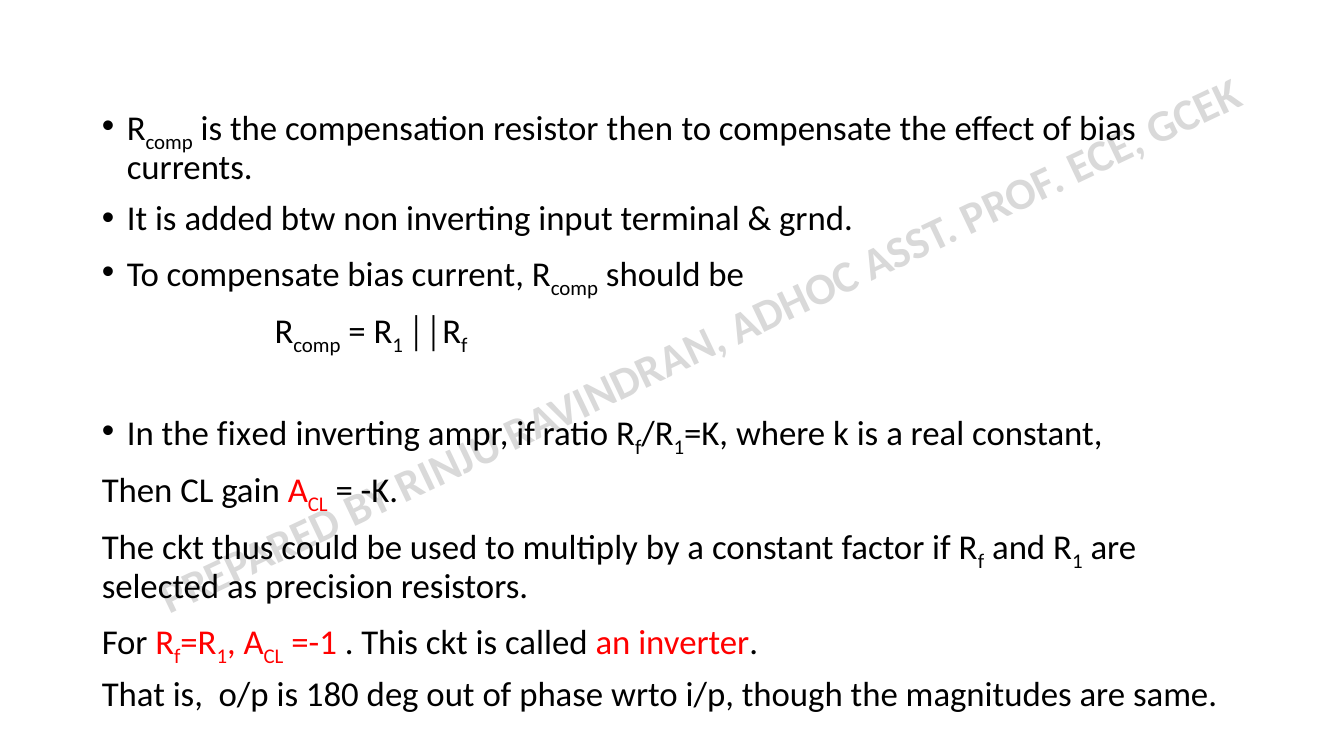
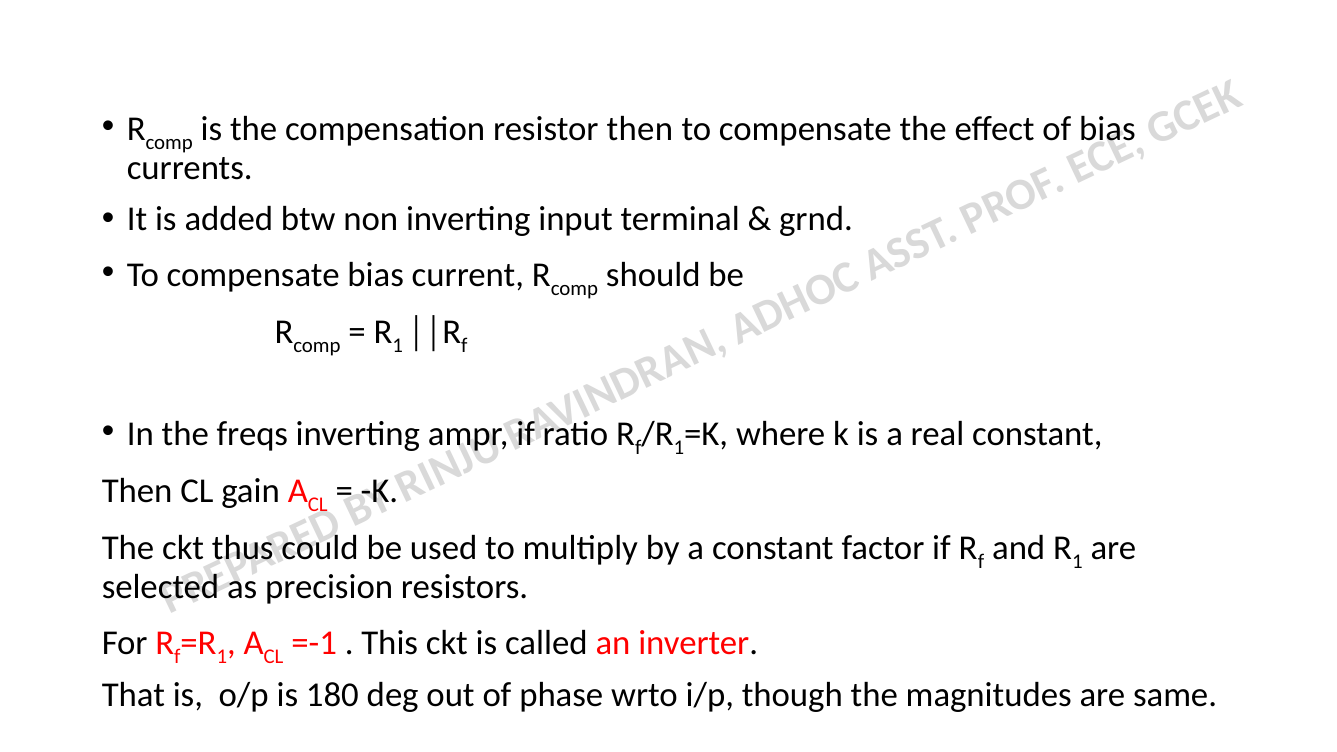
fixed: fixed -> freqs
